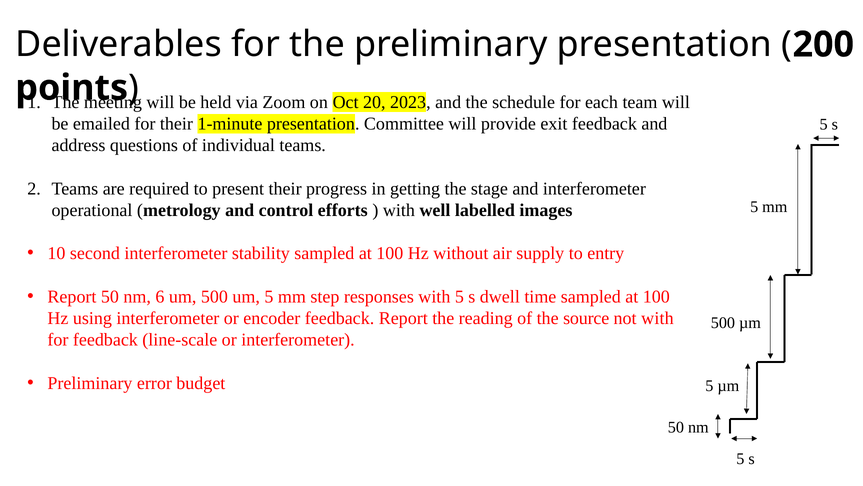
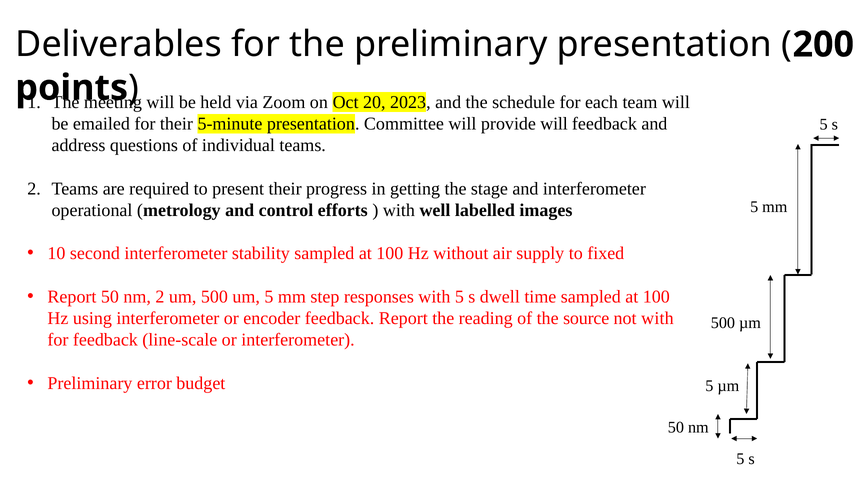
1-minute: 1-minute -> 5-minute
provide exit: exit -> will
entry: entry -> fixed
nm 6: 6 -> 2
